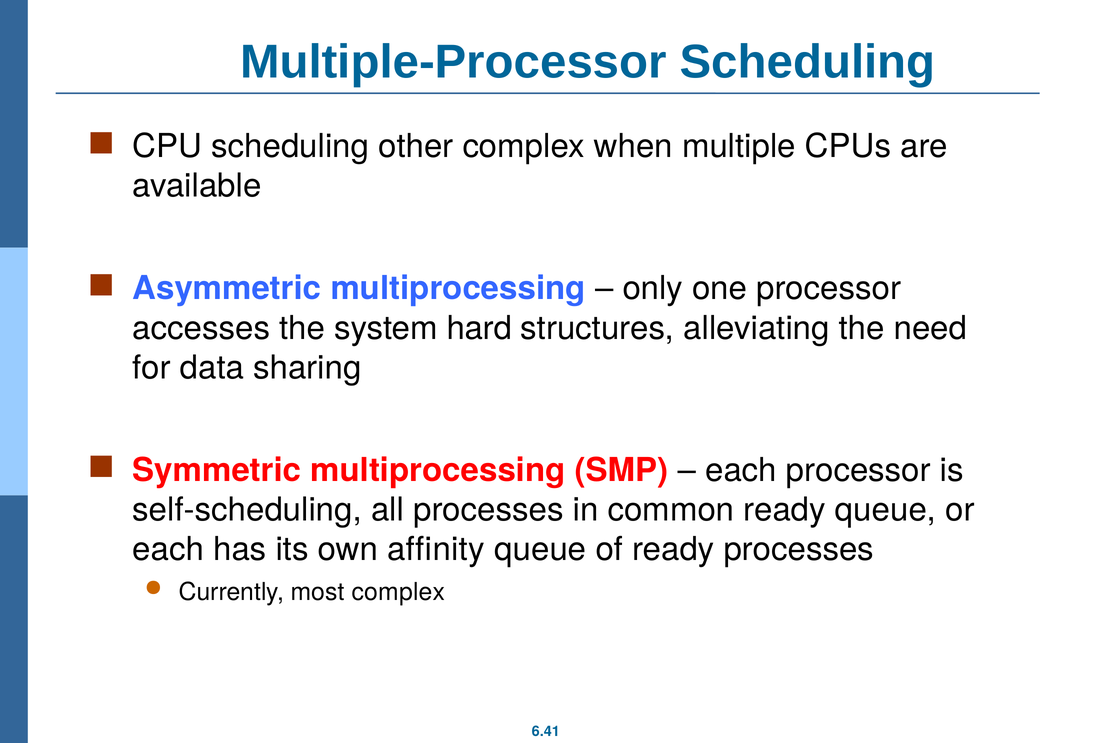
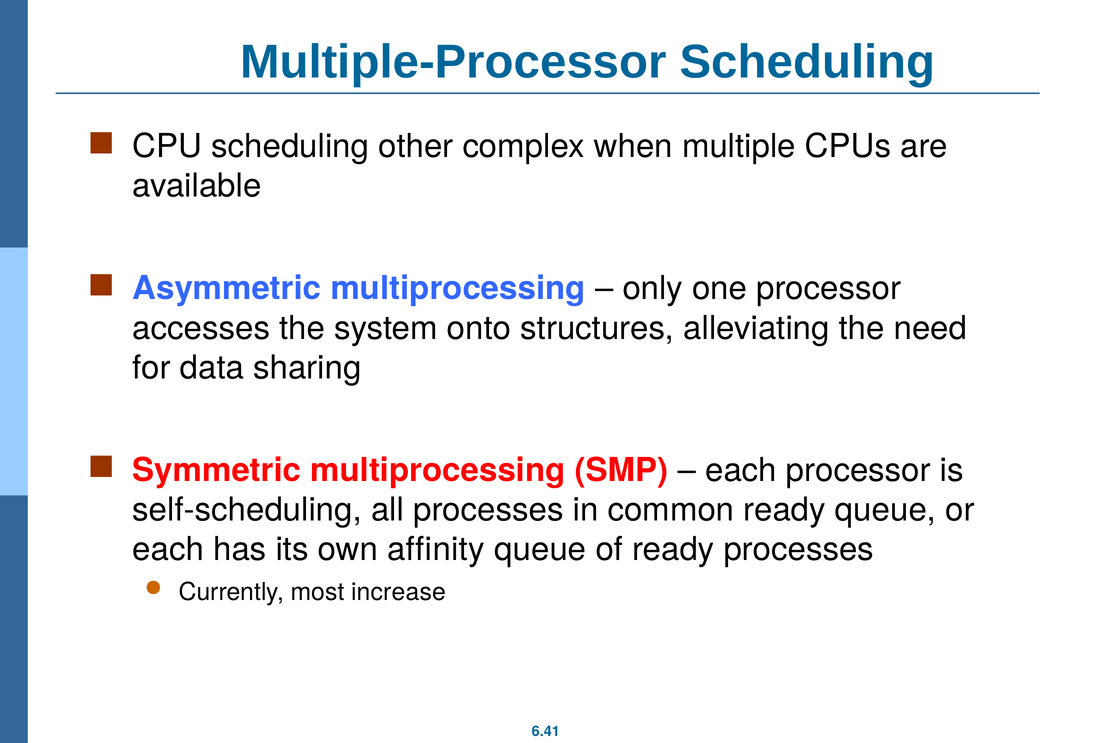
hard: hard -> onto
most complex: complex -> increase
